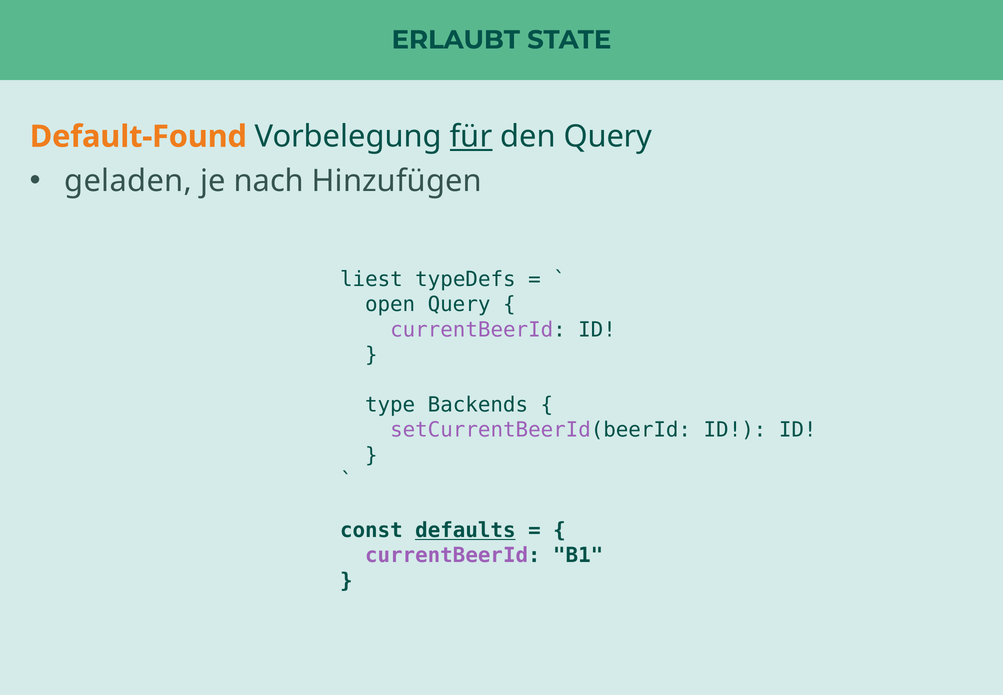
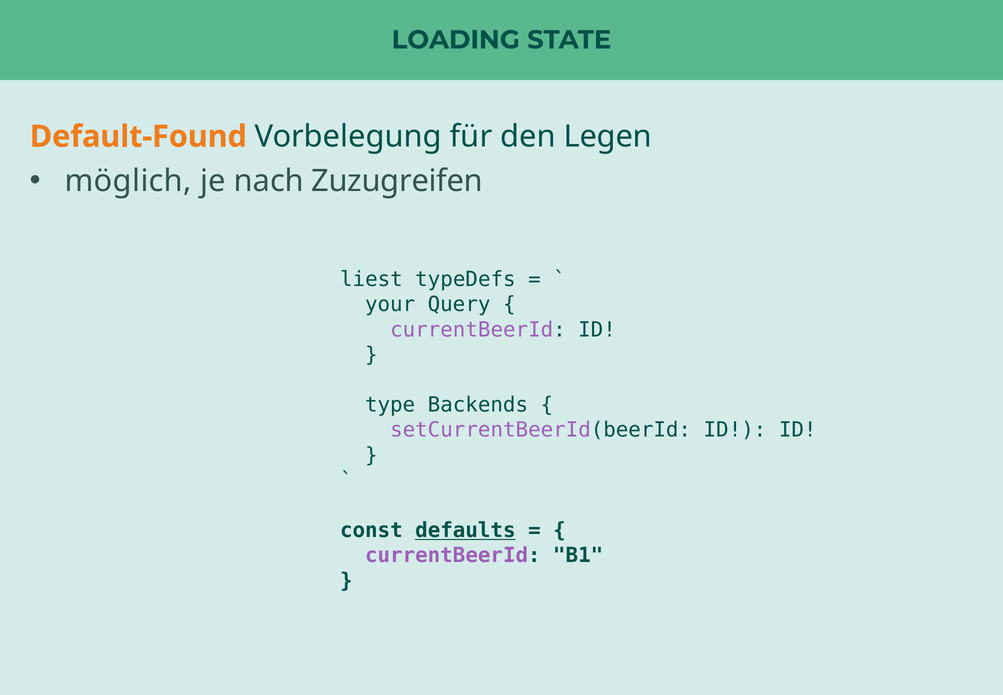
ERLAUBT: ERLAUBT -> LOADING
für underline: present -> none
den Query: Query -> Legen
geladen: geladen -> möglich
Hinzufügen: Hinzufügen -> Zuzugreifen
open: open -> your
